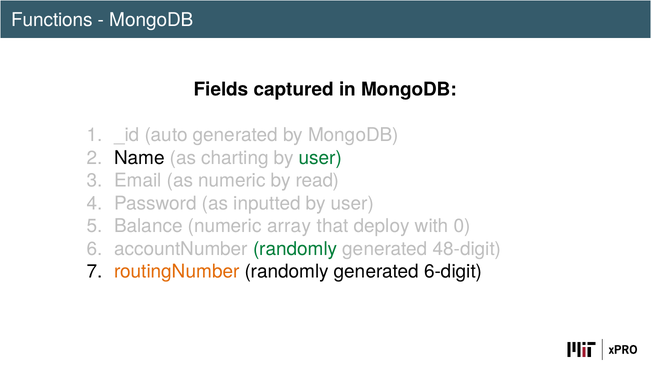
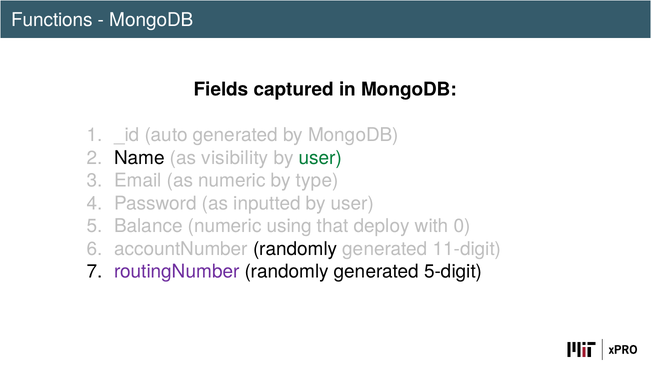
charting: charting -> visibility
read: read -> type
array: array -> using
randomly at (295, 249) colour: green -> black
48-digit: 48-digit -> 11-digit
routingNumber colour: orange -> purple
6-digit: 6-digit -> 5-digit
